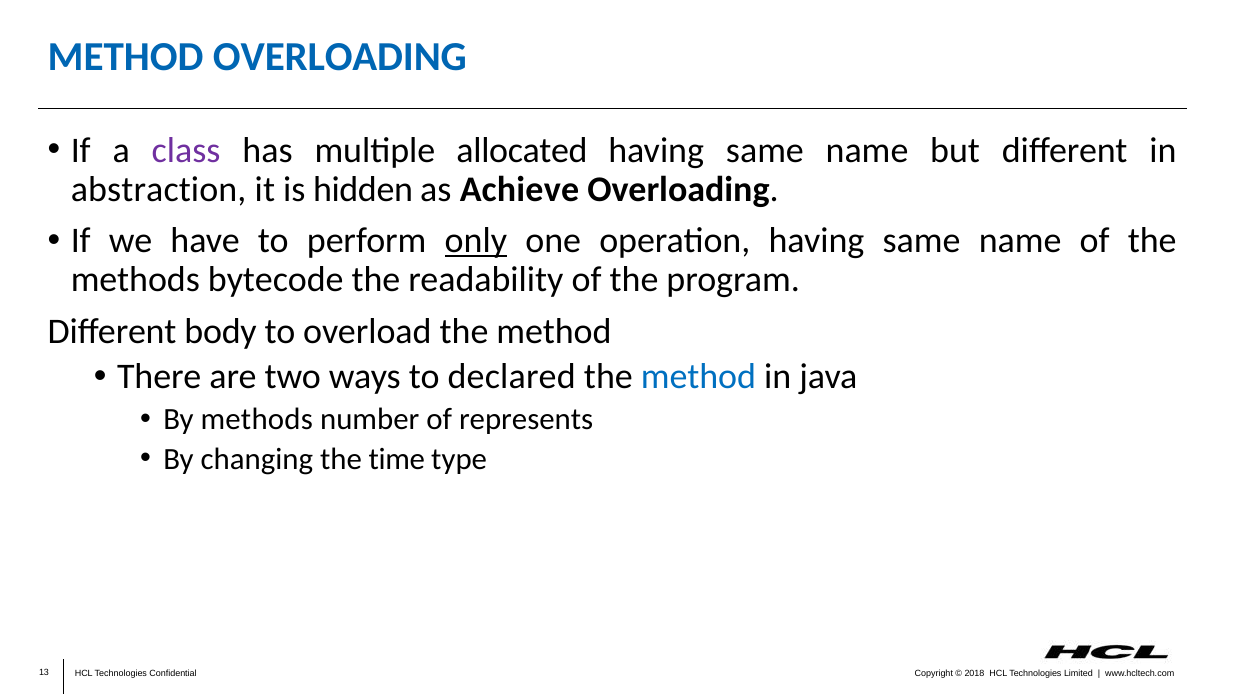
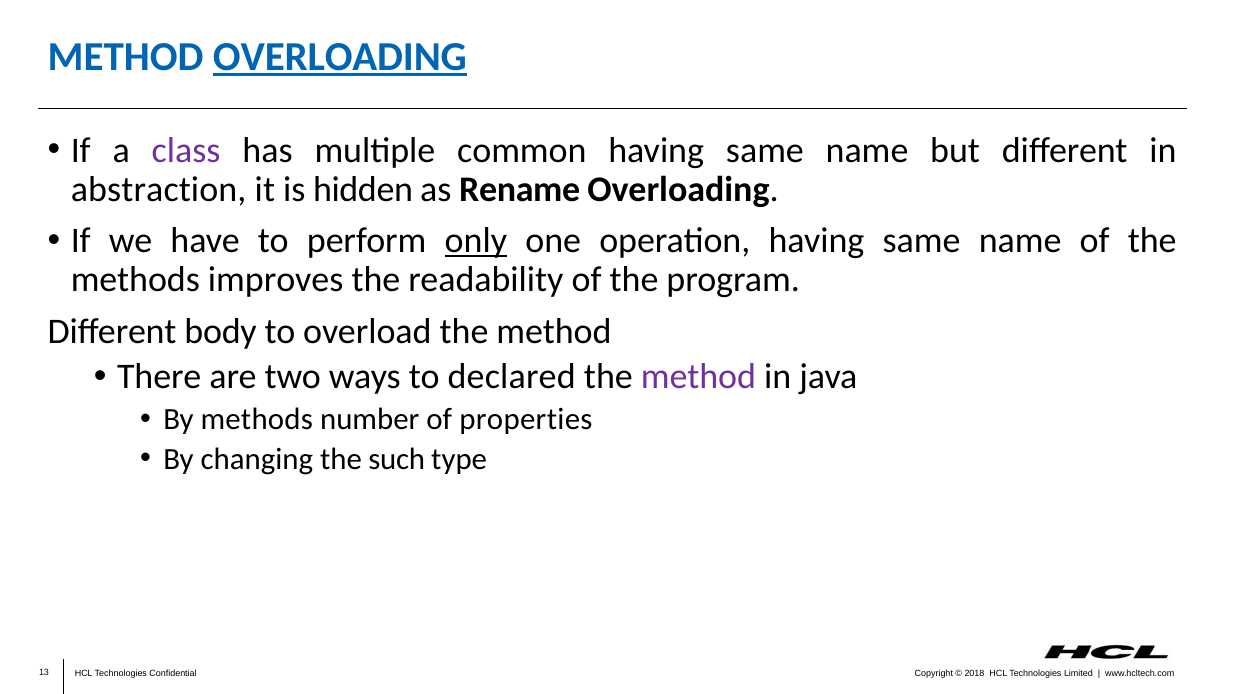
OVERLOADING at (340, 57) underline: none -> present
allocated: allocated -> common
Achieve: Achieve -> Rename
bytecode: bytecode -> improves
method at (698, 377) colour: blue -> purple
represents: represents -> properties
time: time -> such
